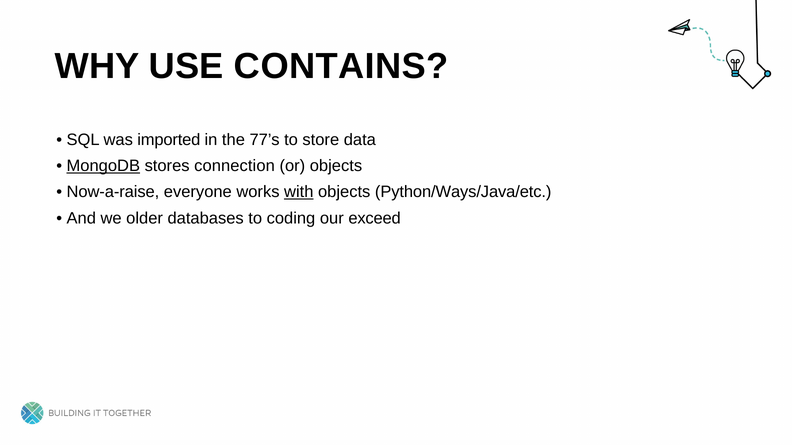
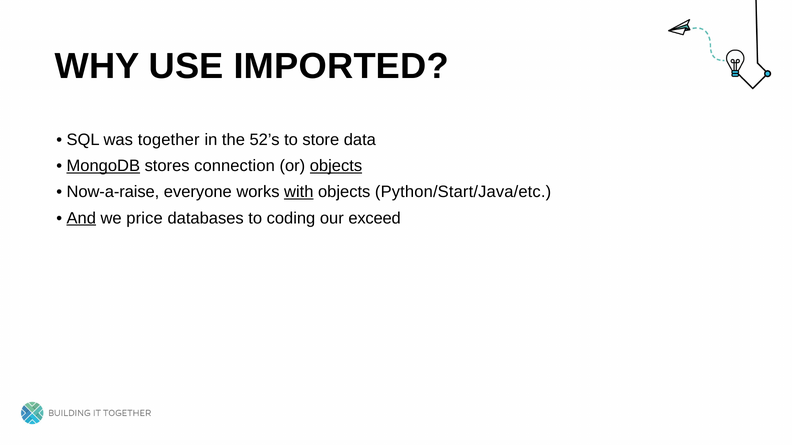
CONTAINS: CONTAINS -> IMPORTED
imported: imported -> together
77’s: 77’s -> 52’s
objects at (336, 166) underline: none -> present
Python/Ways/Java/etc: Python/Ways/Java/etc -> Python/Start/Java/etc
And underline: none -> present
older: older -> price
